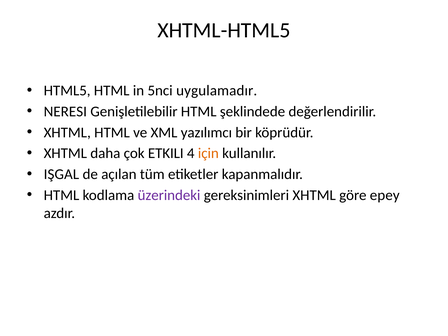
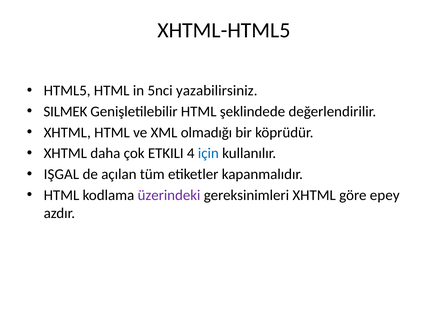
uygulamadır: uygulamadır -> yazabilirsiniz
NERESI: NERESI -> SILMEK
yazılımcı: yazılımcı -> olmadığı
için colour: orange -> blue
